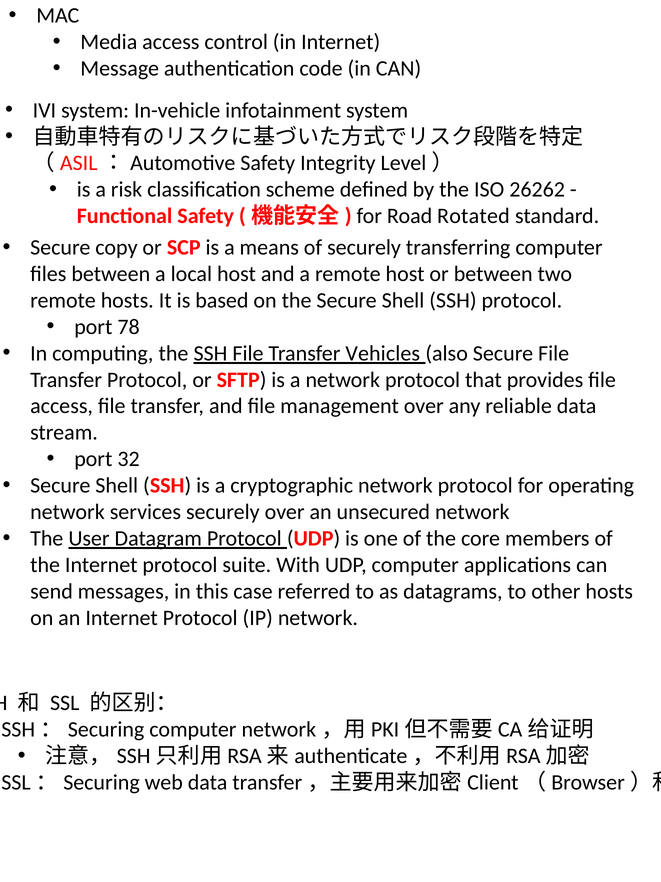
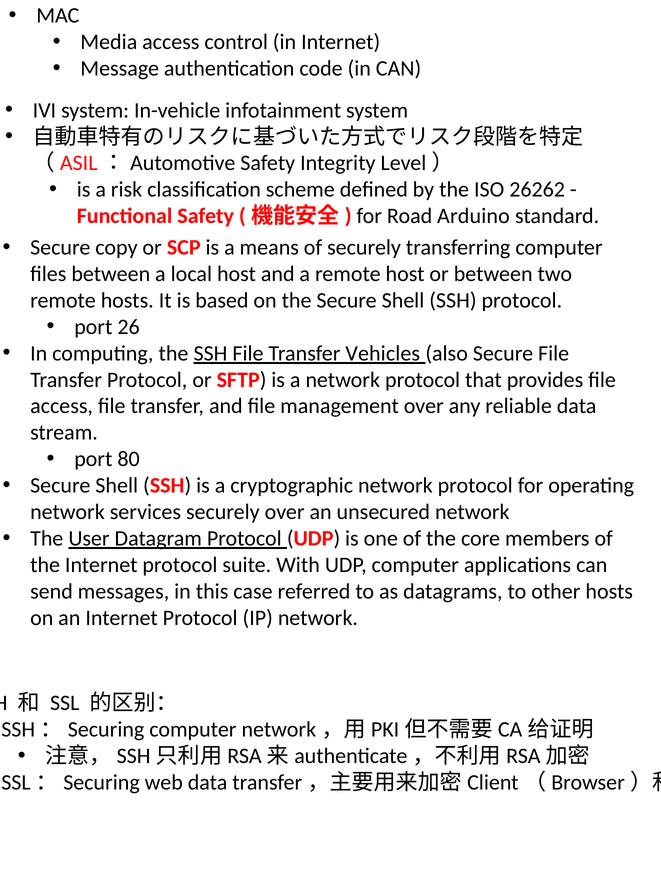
Rotated: Rotated -> Arduino
78: 78 -> 26
32: 32 -> 80
